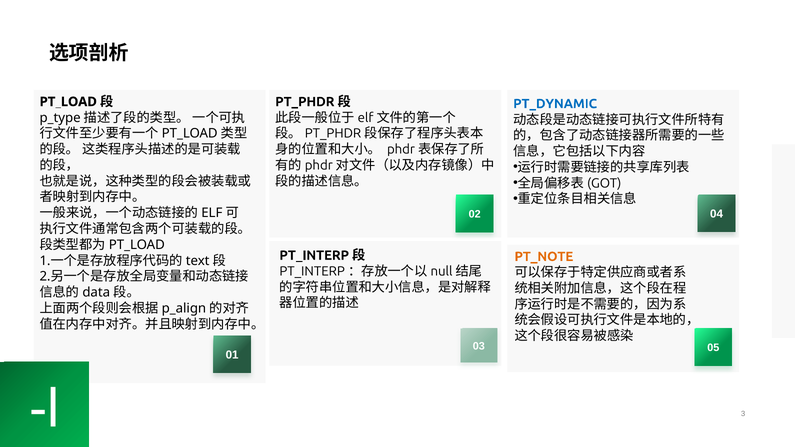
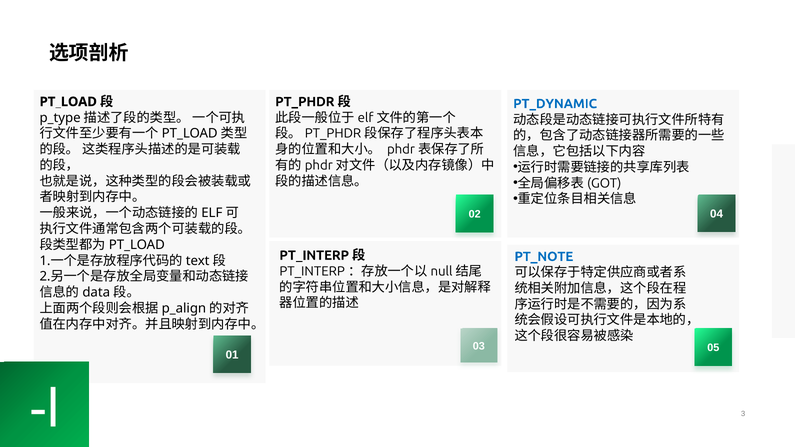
PT_NOTE colour: orange -> blue
